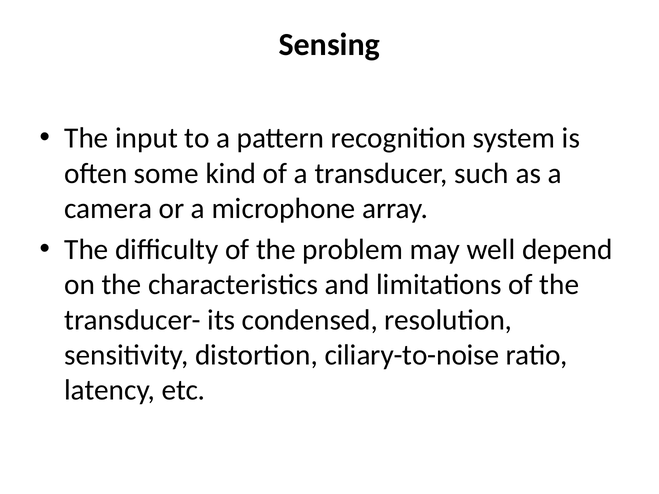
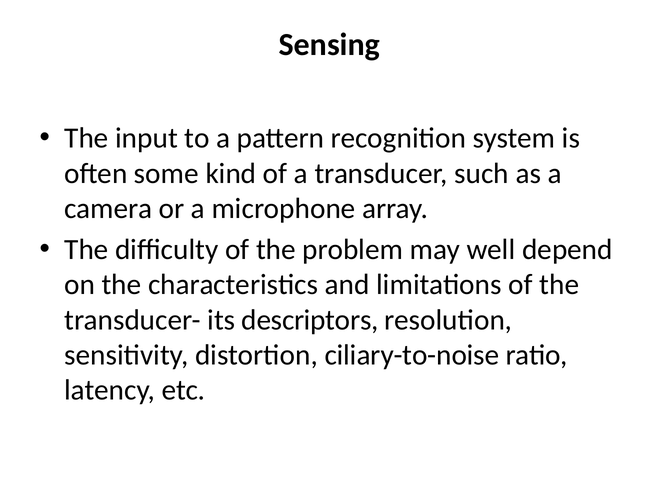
condensed: condensed -> descriptors
